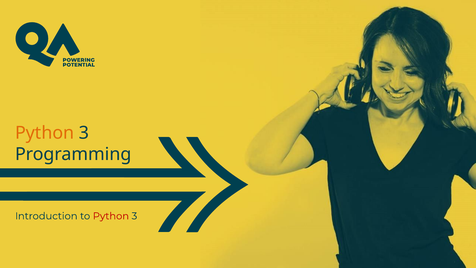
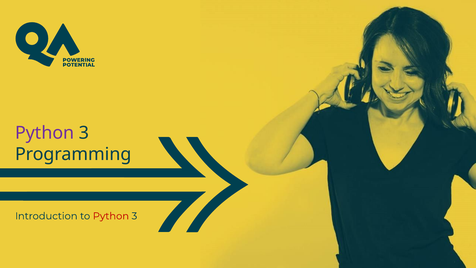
Python at (45, 133) colour: orange -> purple
